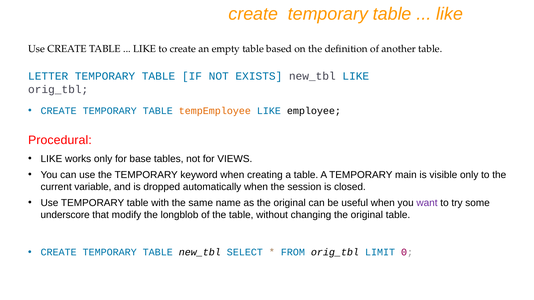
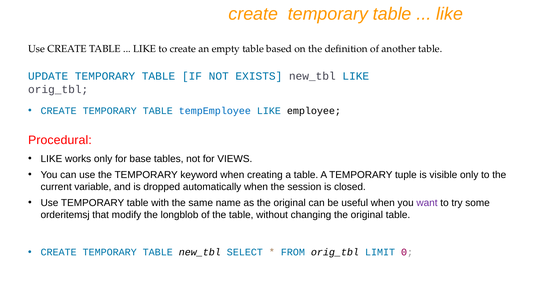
LETTER: LETTER -> UPDATE
tempEmployee colour: orange -> blue
main: main -> tuple
underscore: underscore -> orderitemsj
